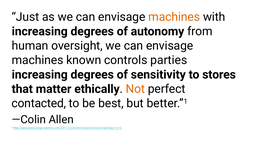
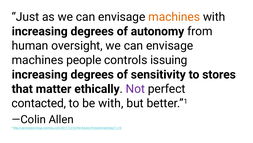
known: known -> people
parties: parties -> issuing
Not colour: orange -> purple
be best: best -> with
